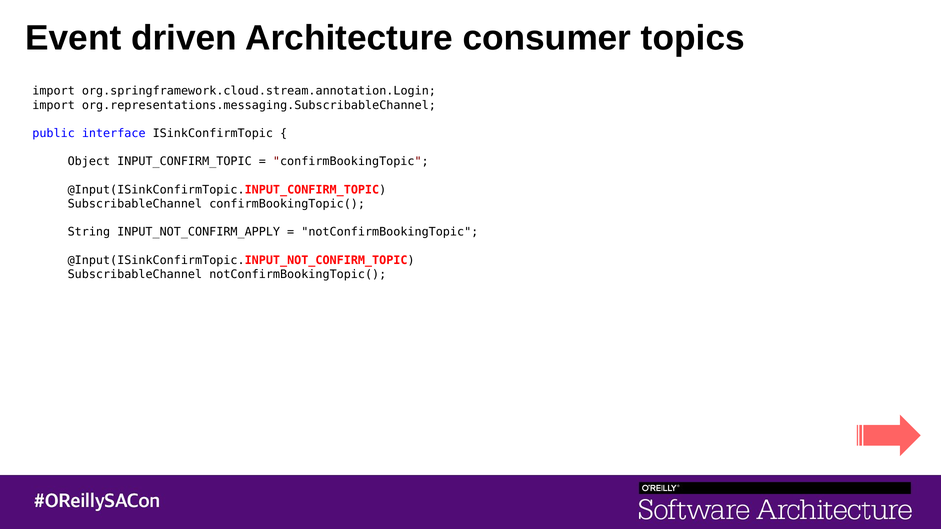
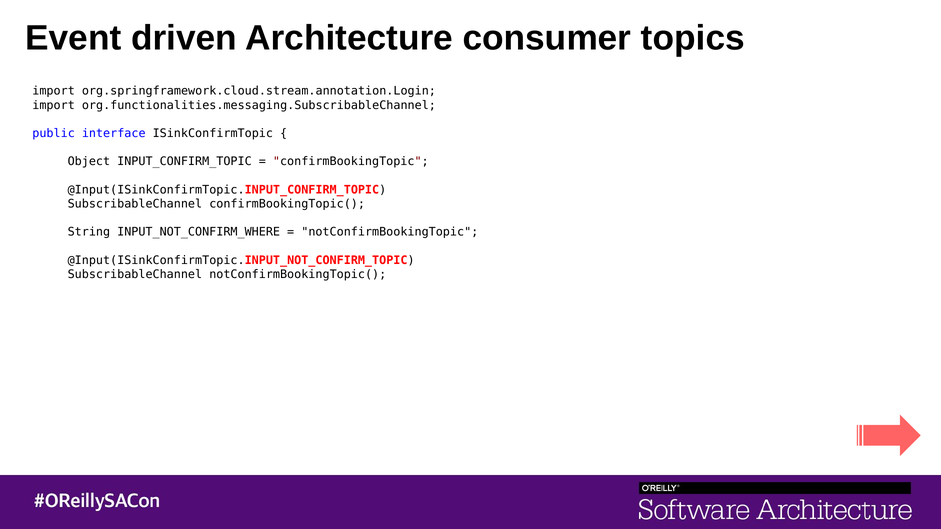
org.representations.messaging.SubscribableChannel: org.representations.messaging.SubscribableChannel -> org.functionalities.messaging.SubscribableChannel
INPUT_NOT_CONFIRM_APPLY: INPUT_NOT_CONFIRM_APPLY -> INPUT_NOT_CONFIRM_WHERE
